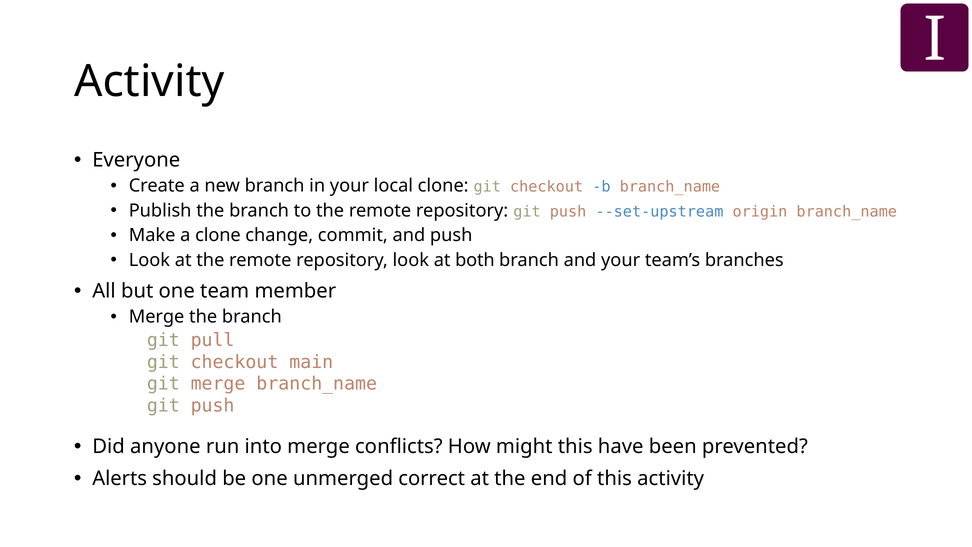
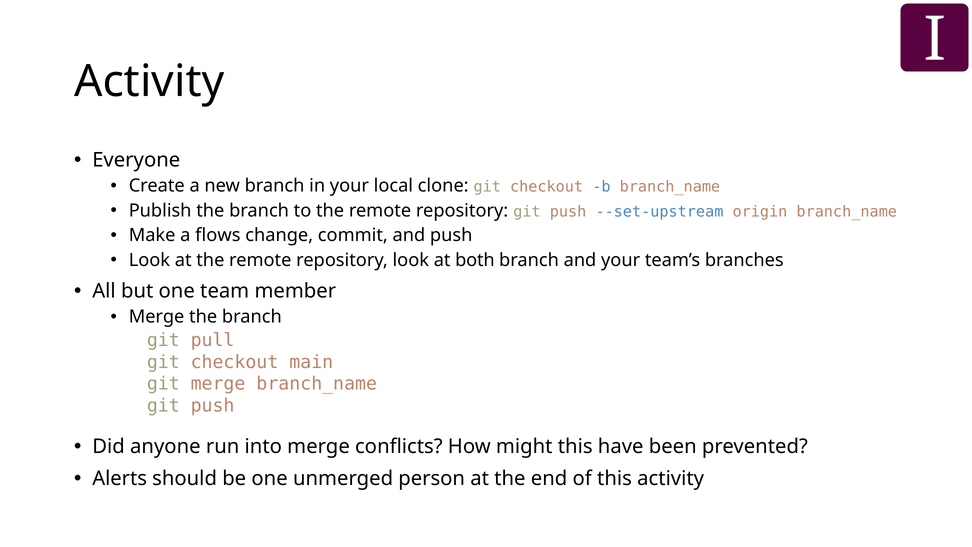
a clone: clone -> flows
correct: correct -> person
